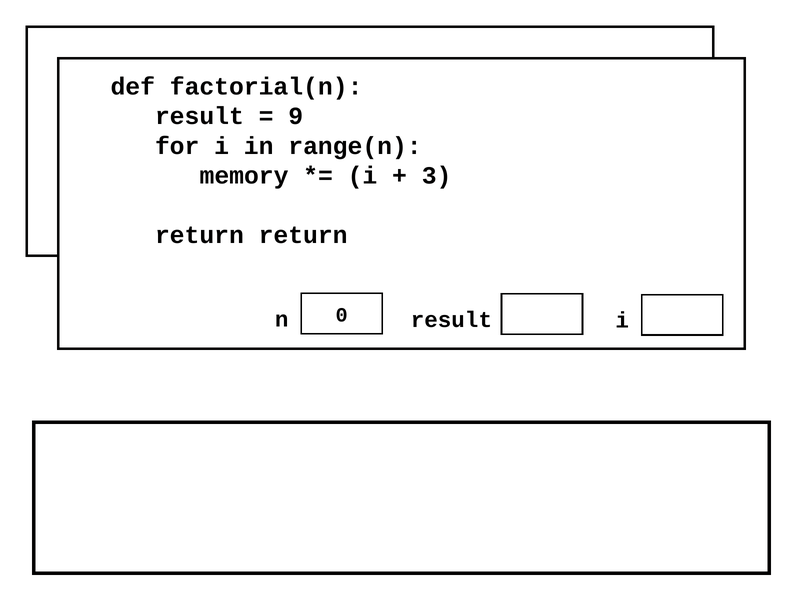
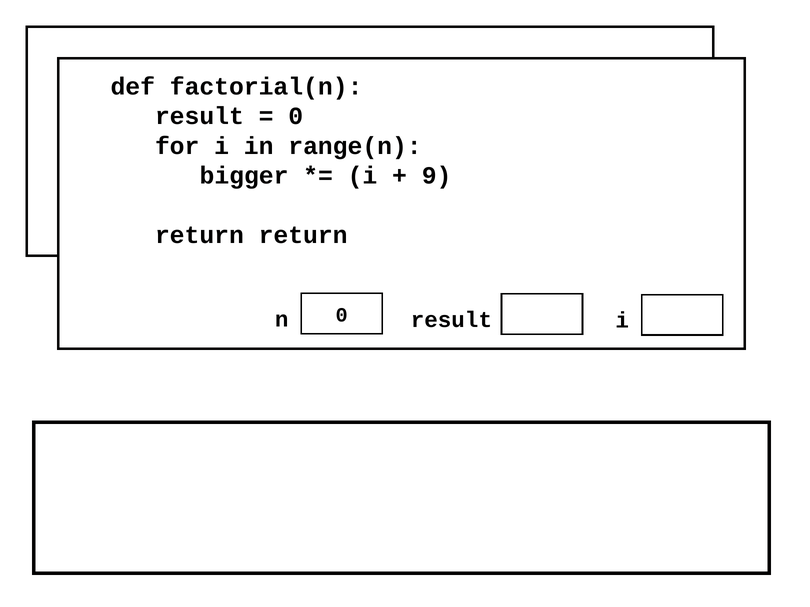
9 at (296, 116): 9 -> 0
memory: memory -> bigger
3: 3 -> 9
